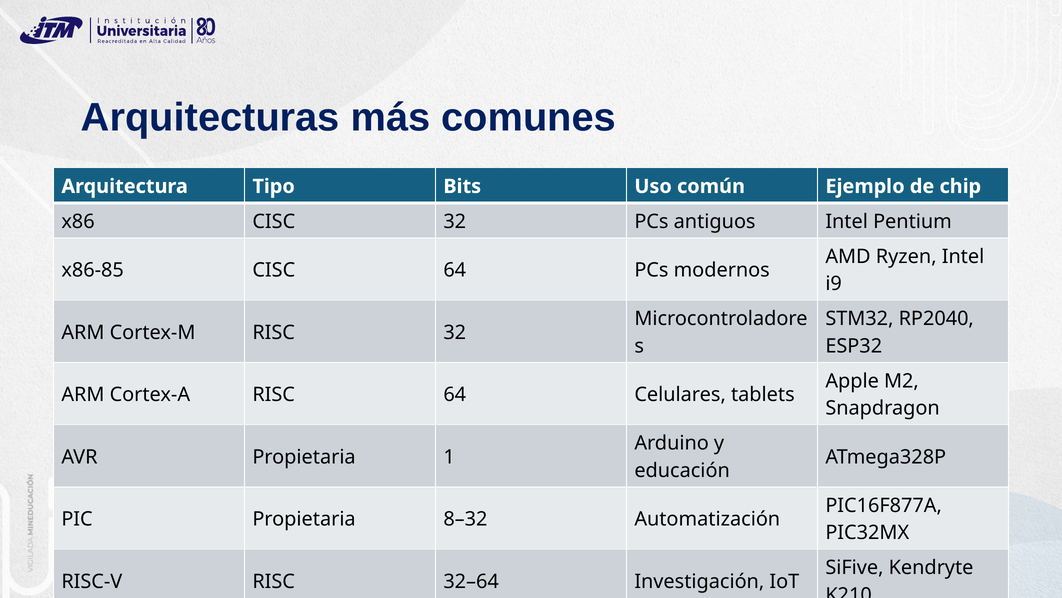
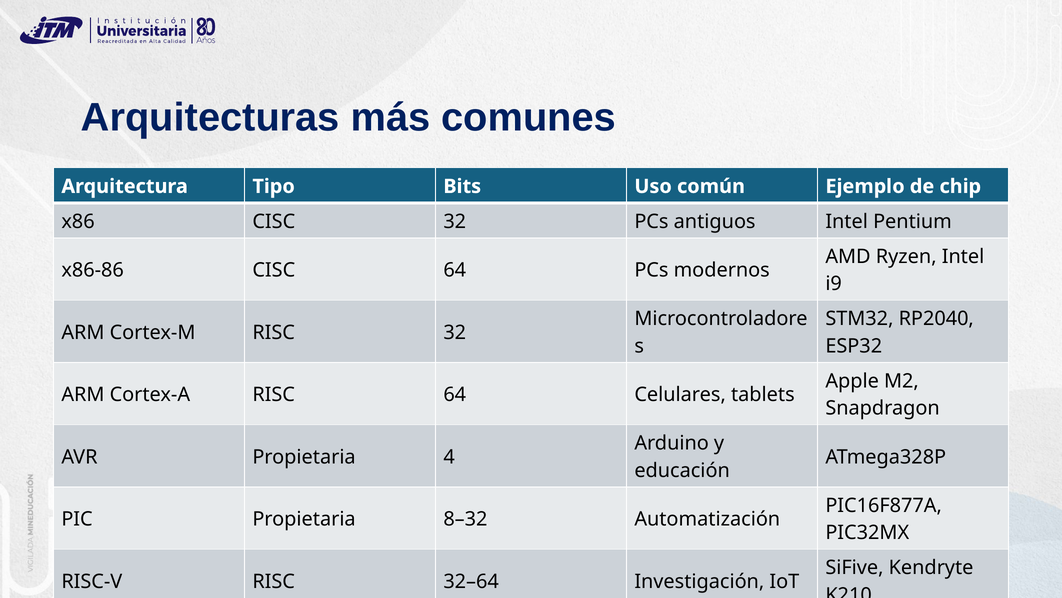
x86-85: x86-85 -> x86-86
1: 1 -> 4
